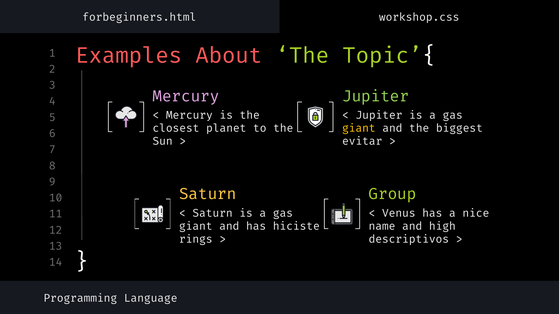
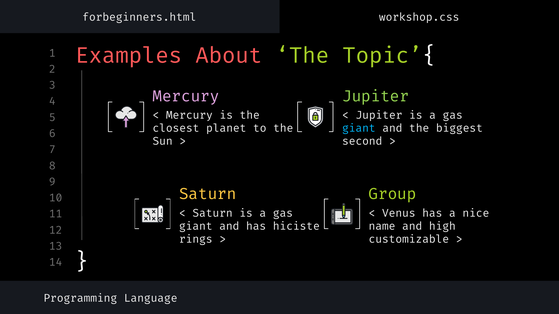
giant at (359, 129) colour: yellow -> light blue
evitar: evitar -> second
descriptivos: descriptivos -> customizable
